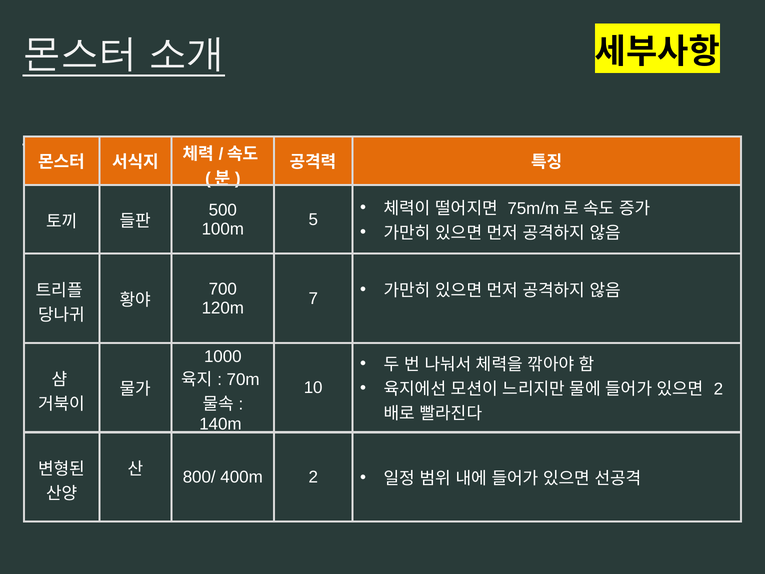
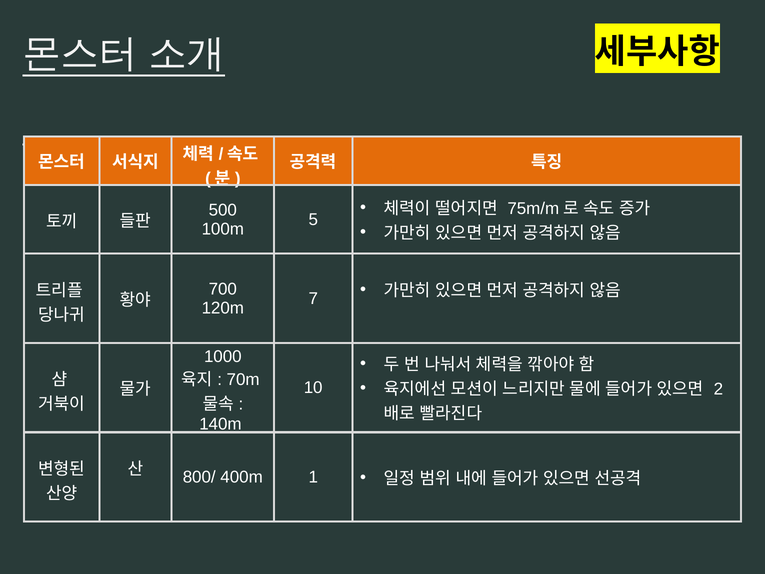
400m 2: 2 -> 1
